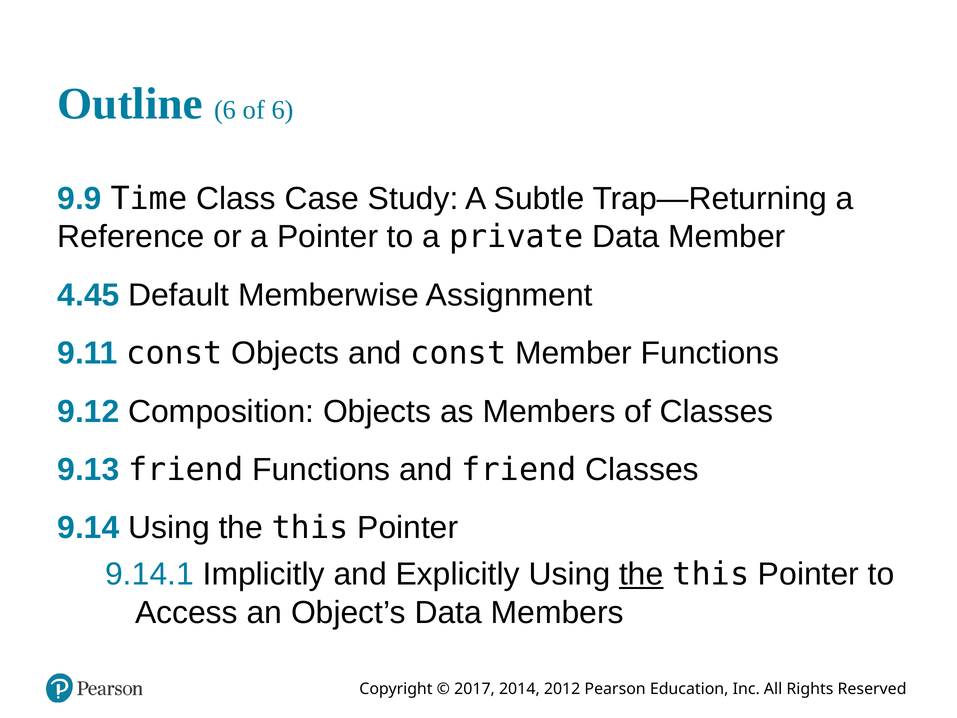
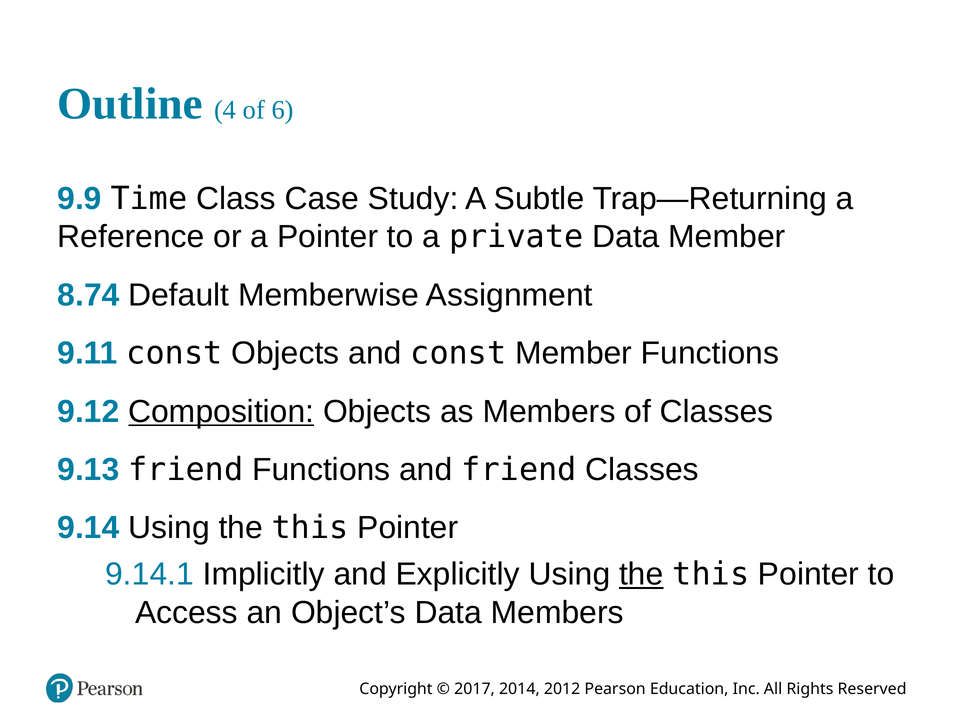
Outline 6: 6 -> 4
4.45: 4.45 -> 8.74
Composition underline: none -> present
